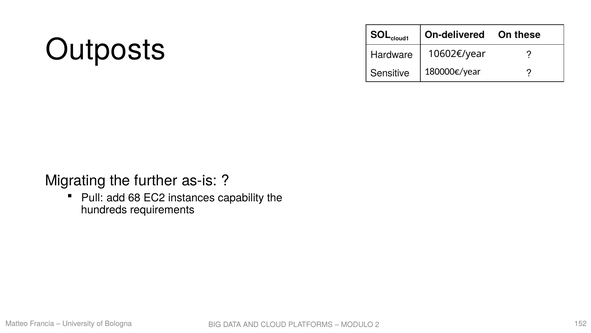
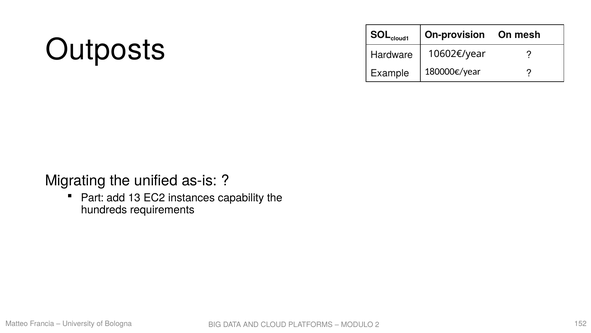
On-delivered: On-delivered -> On-provision
these: these -> mesh
Sensitive: Sensitive -> Example
further: further -> unified
Pull: Pull -> Part
68: 68 -> 13
